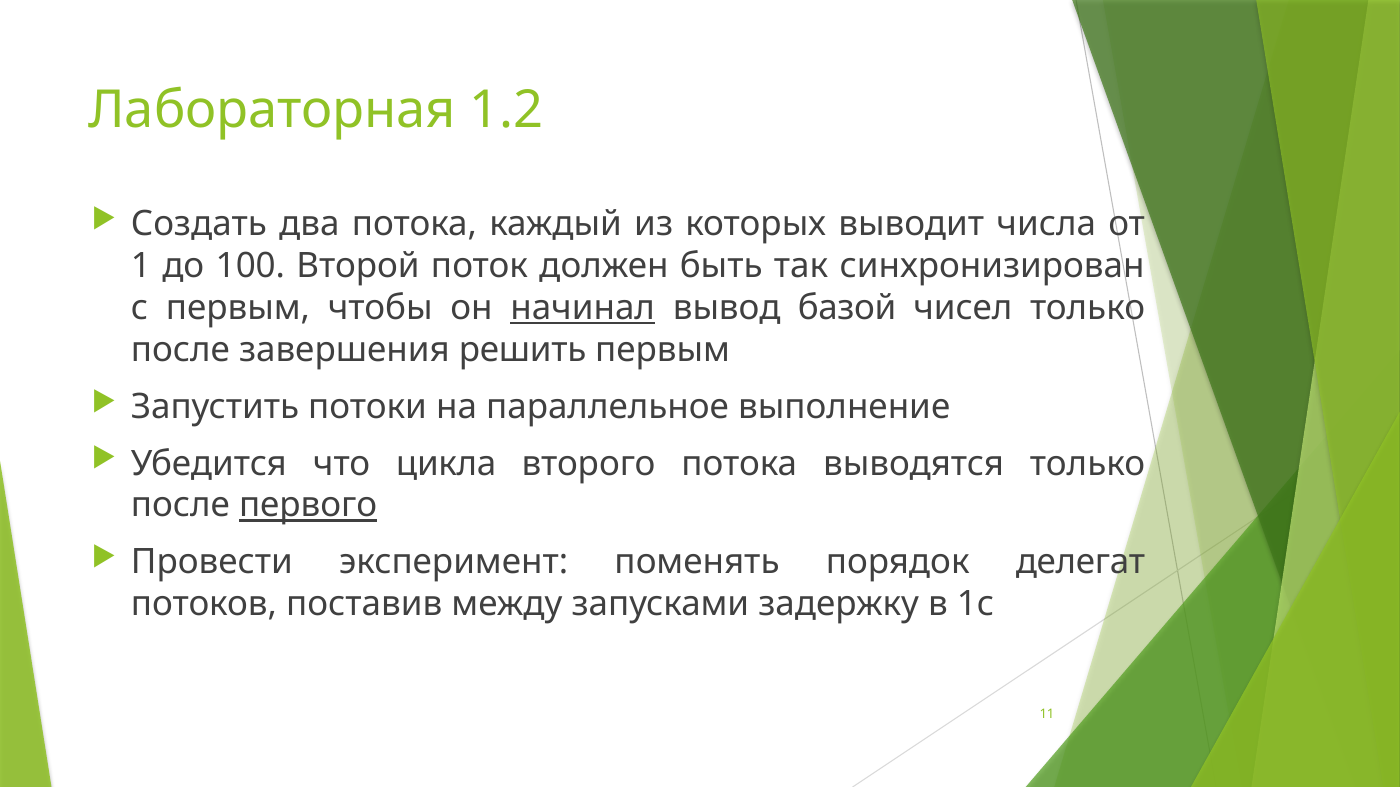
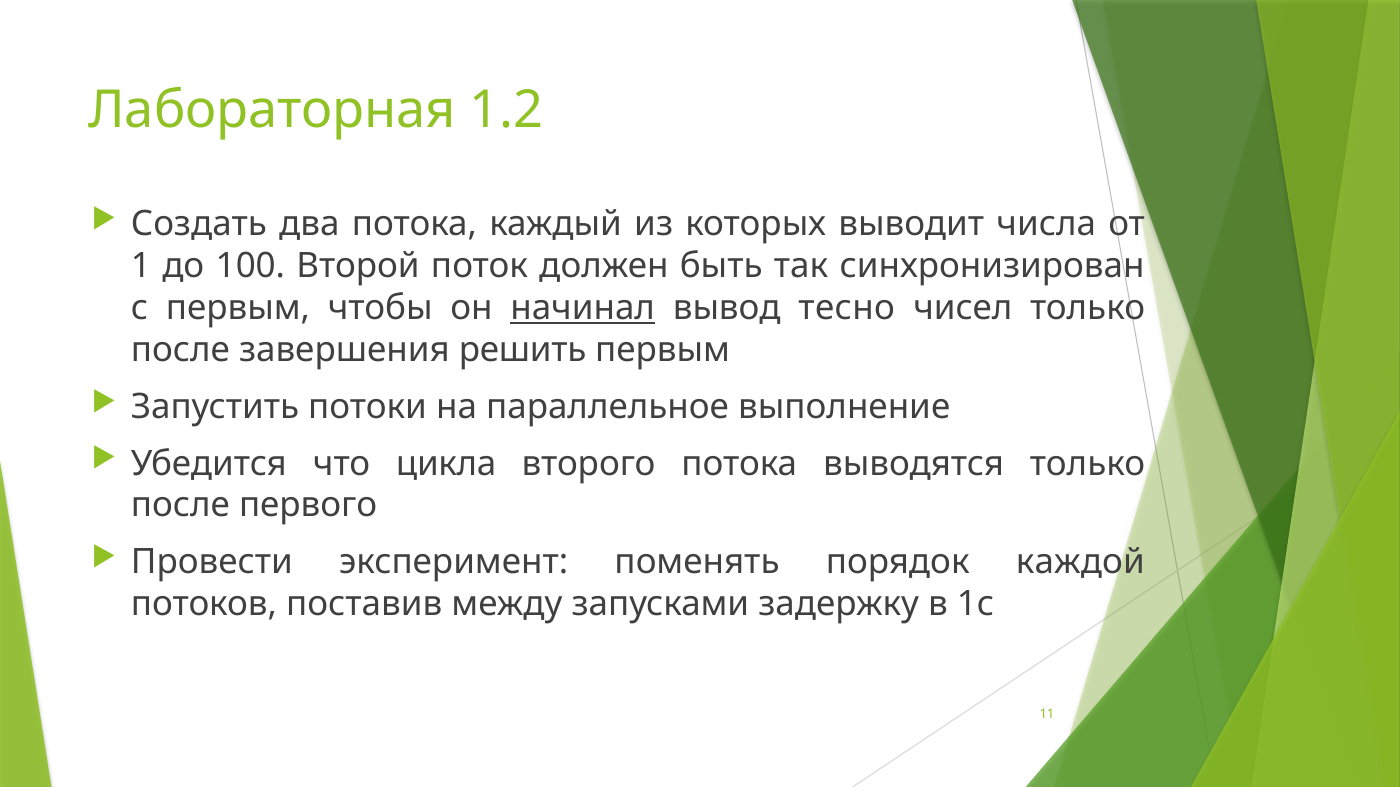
базой: базой -> тесно
первого underline: present -> none
делегат: делегат -> каждой
